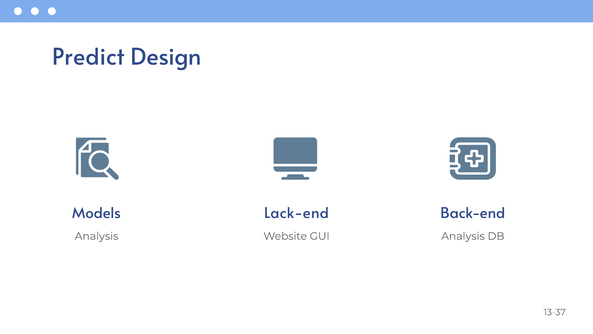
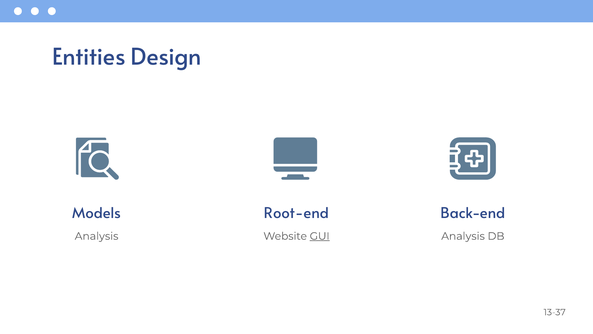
Predict: Predict -> Entities
Lack-end: Lack-end -> Root-end
GUI underline: none -> present
